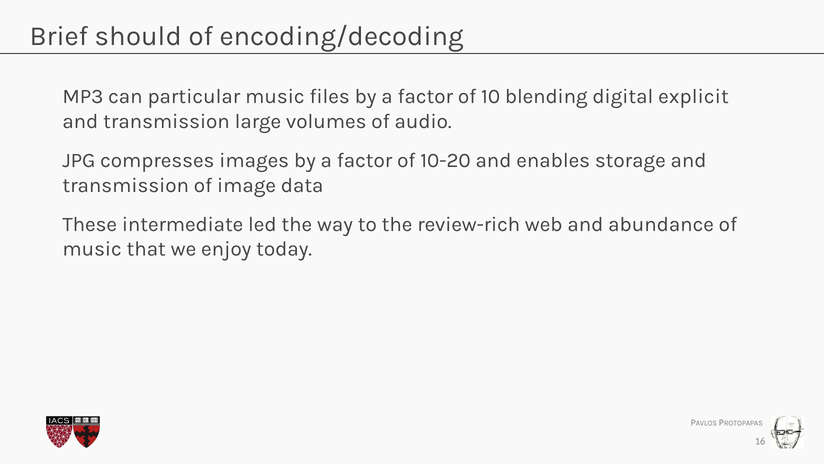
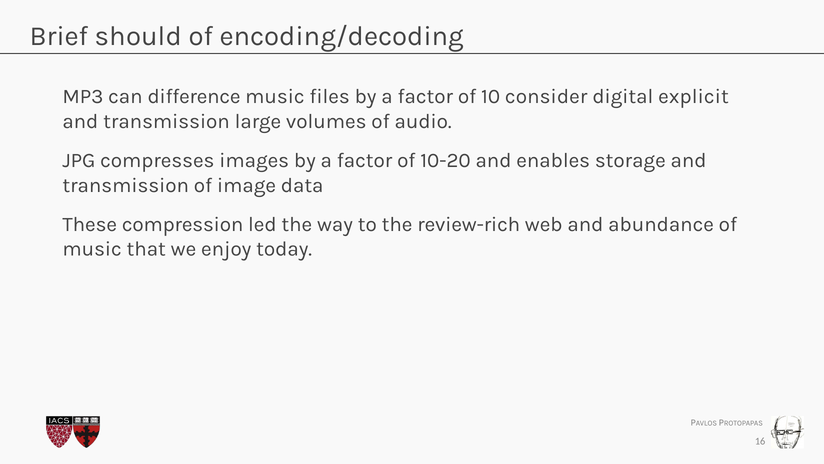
particular: particular -> difference
blending: blending -> consider
intermediate: intermediate -> compression
